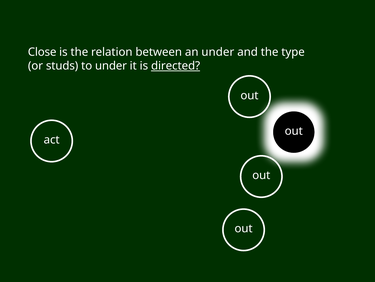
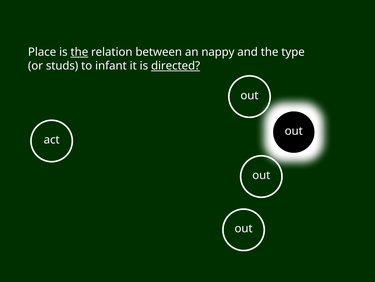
Close: Close -> Place
the at (79, 52) underline: none -> present
an under: under -> nappy
to under: under -> infant
